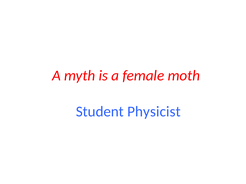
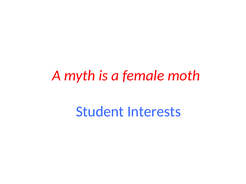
Physicist: Physicist -> Interests
